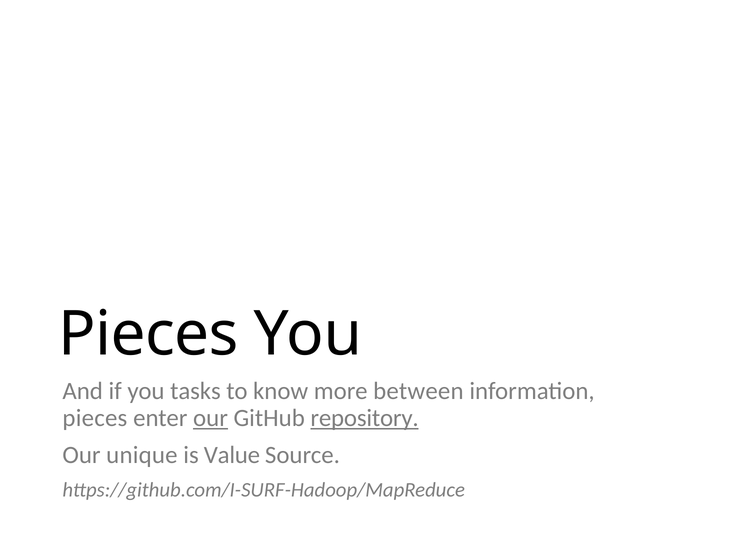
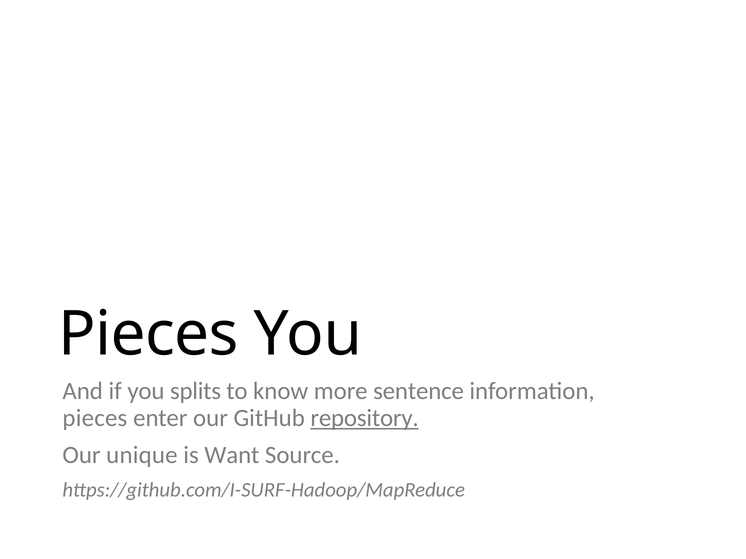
tasks: tasks -> splits
between: between -> sentence
our at (211, 418) underline: present -> none
Value: Value -> Want
